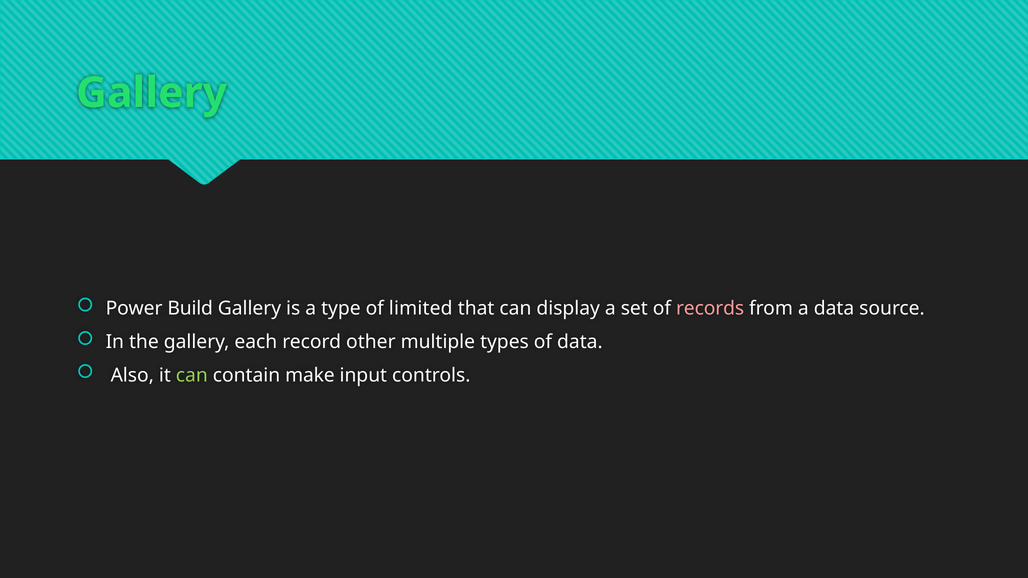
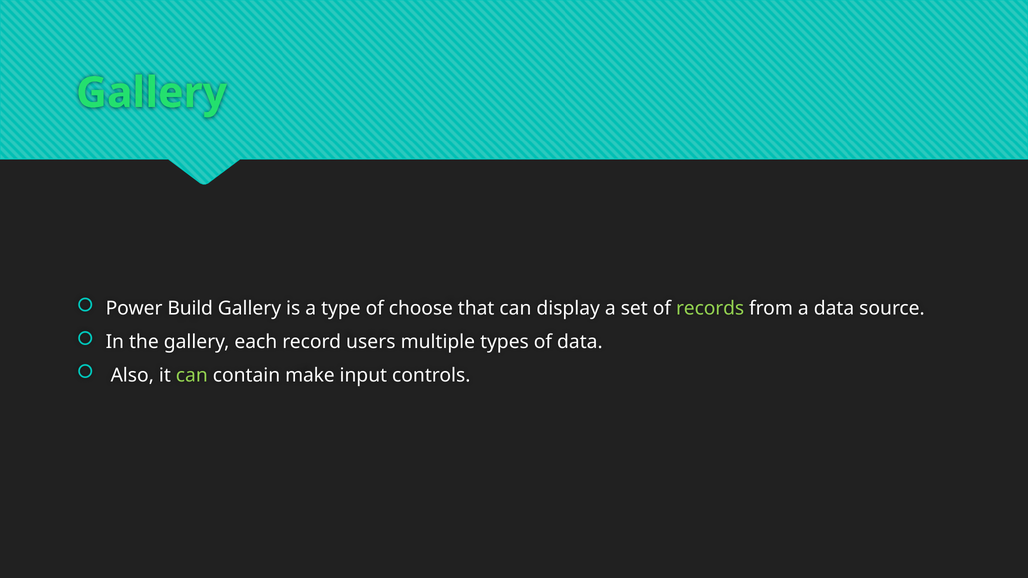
limited: limited -> choose
records colour: pink -> light green
other: other -> users
